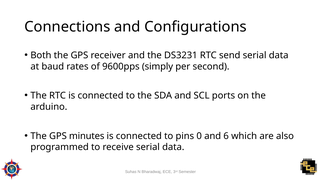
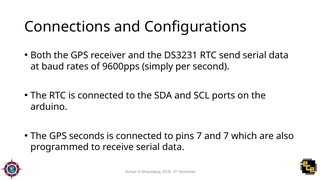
minutes: minutes -> seconds
pins 0: 0 -> 7
and 6: 6 -> 7
